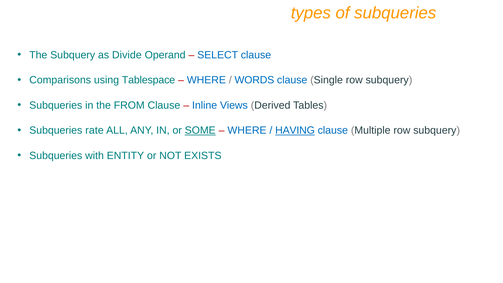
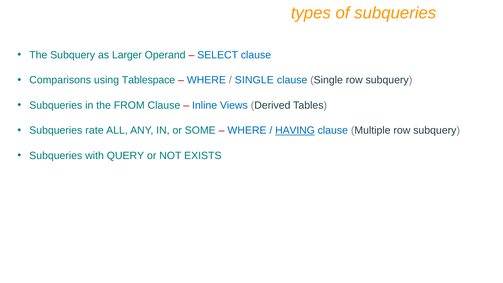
Divide: Divide -> Larger
WORDS at (254, 80): WORDS -> SINGLE
SOME underline: present -> none
ENTITY: ENTITY -> QUERY
